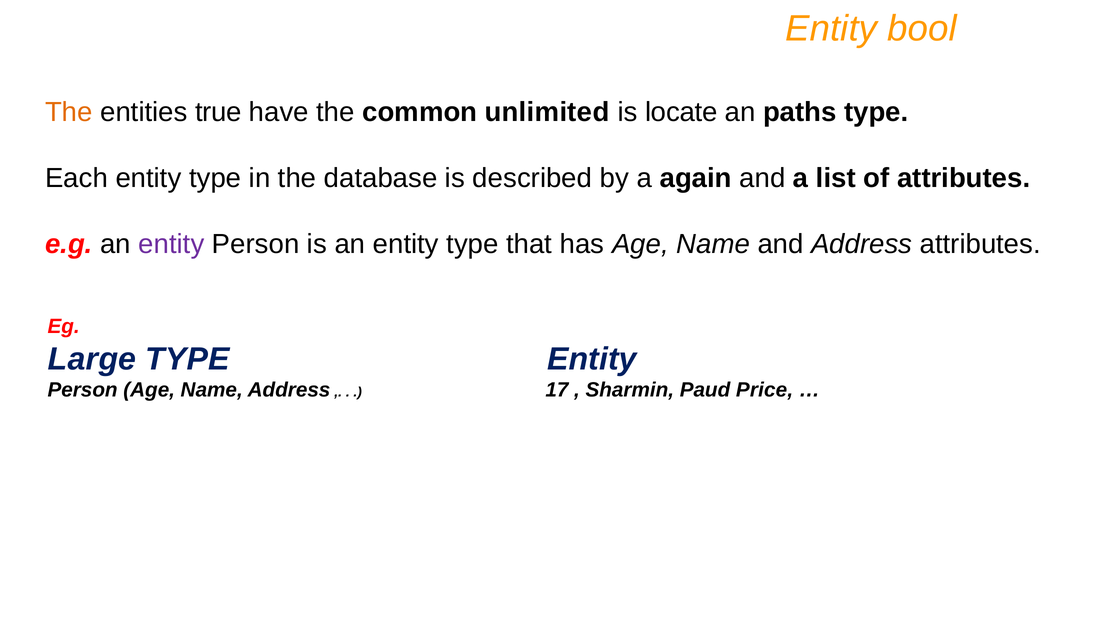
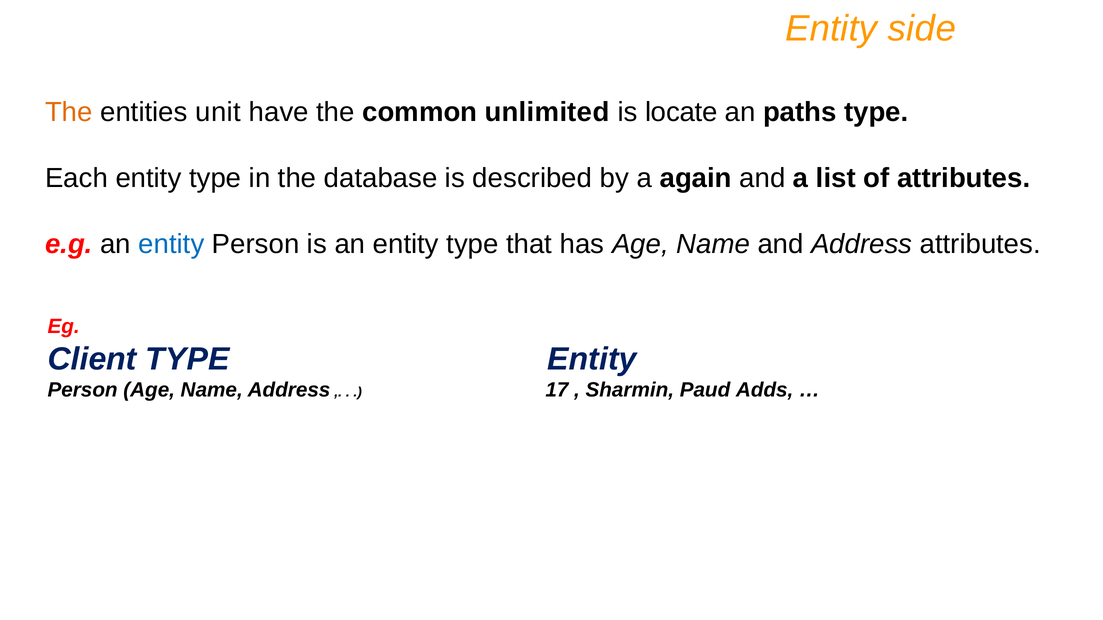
bool: bool -> side
true: true -> unit
entity at (171, 245) colour: purple -> blue
Large: Large -> Client
Price: Price -> Adds
